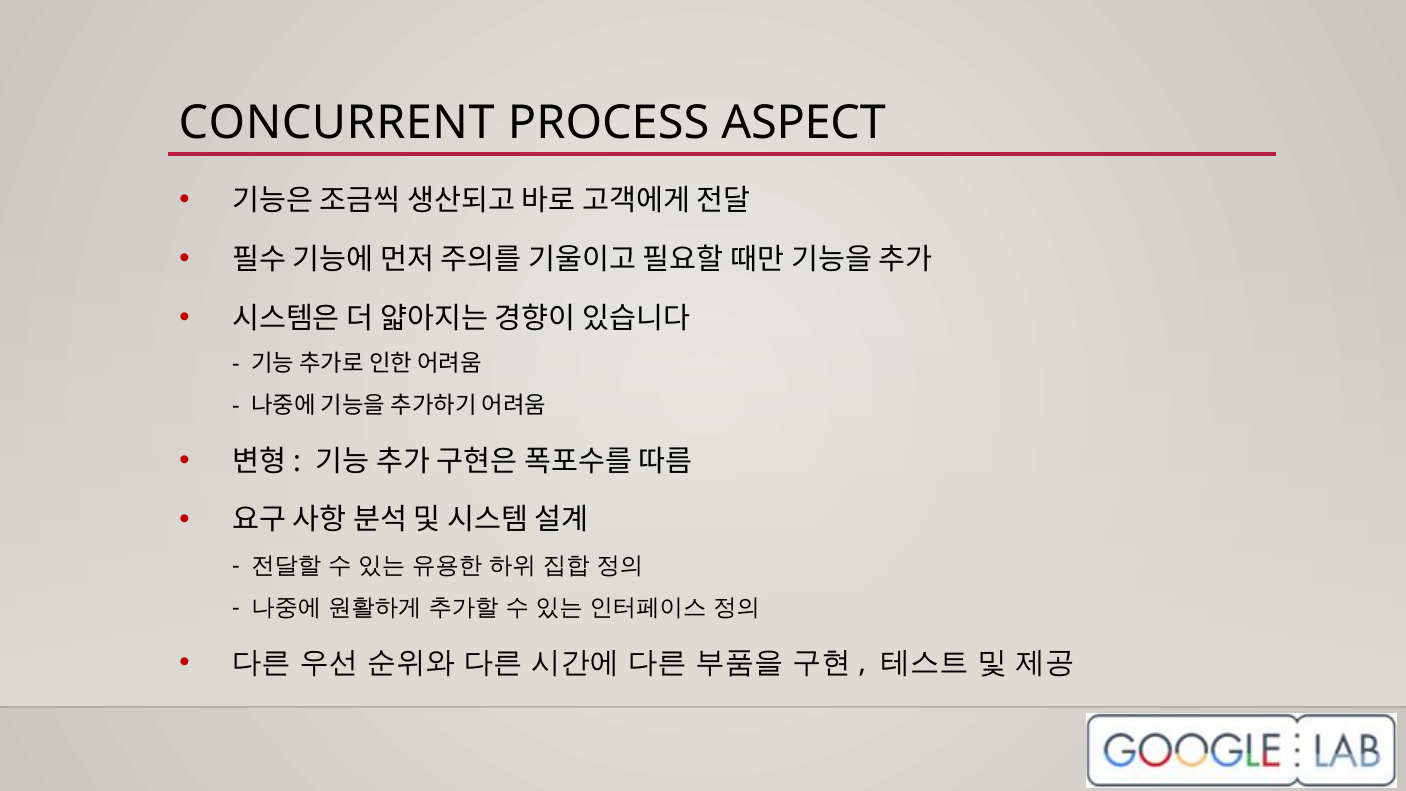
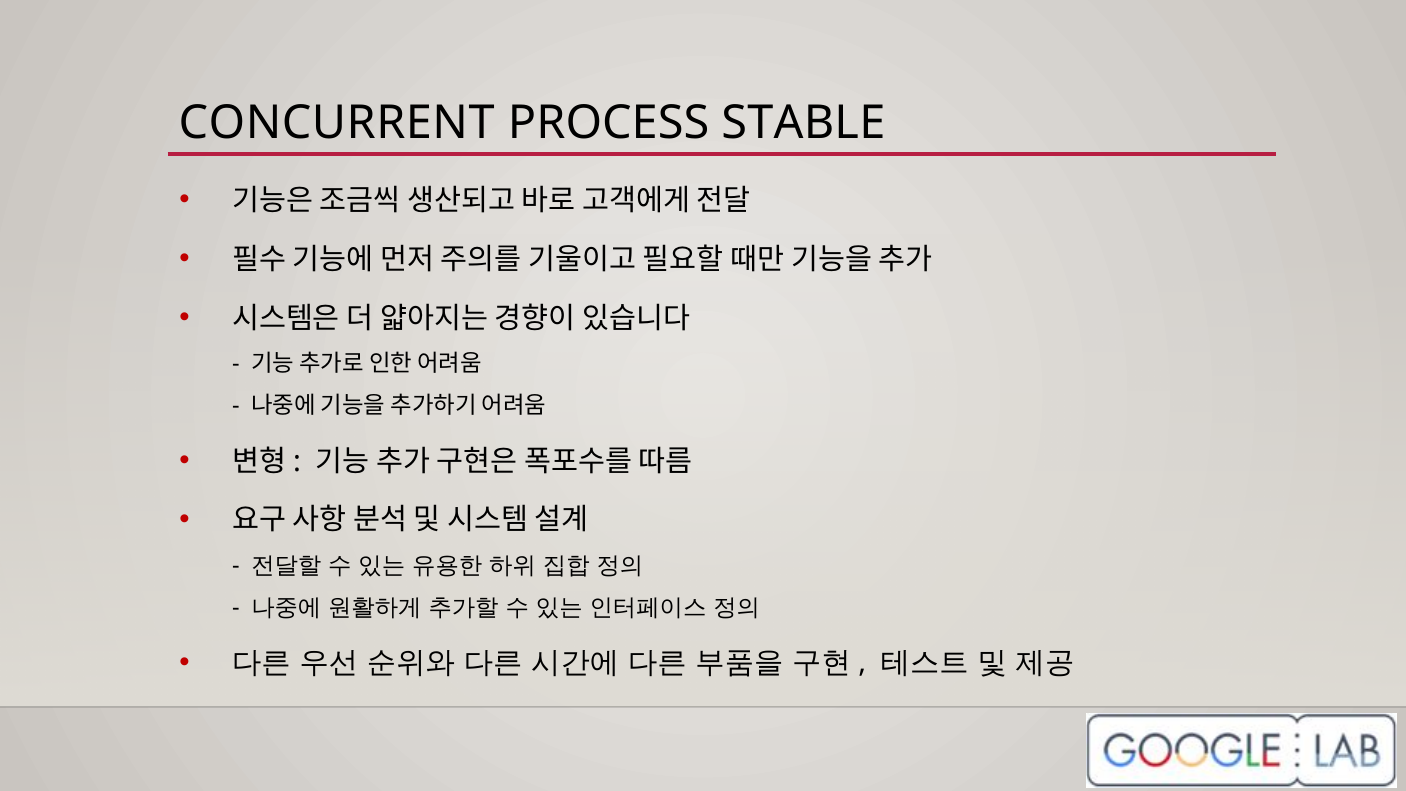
ASPECT: ASPECT -> STABLE
